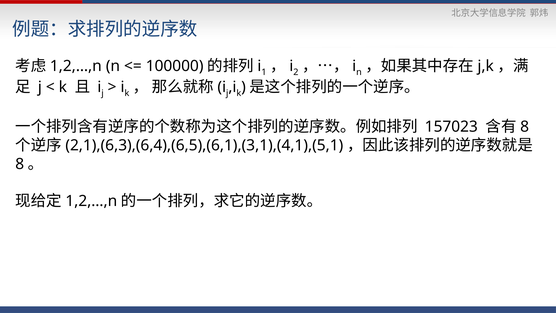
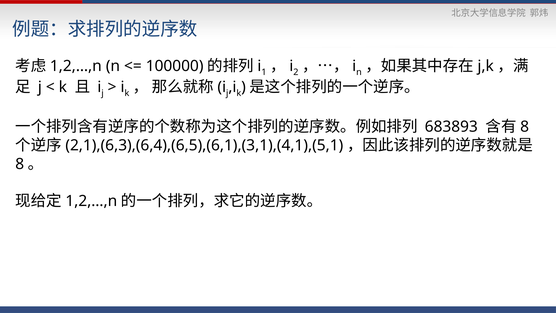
157023: 157023 -> 683893
